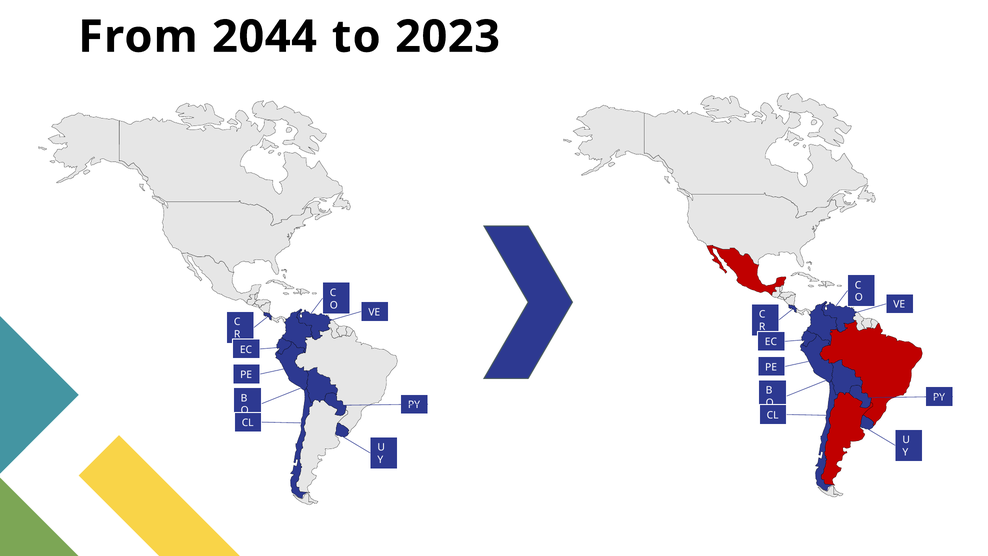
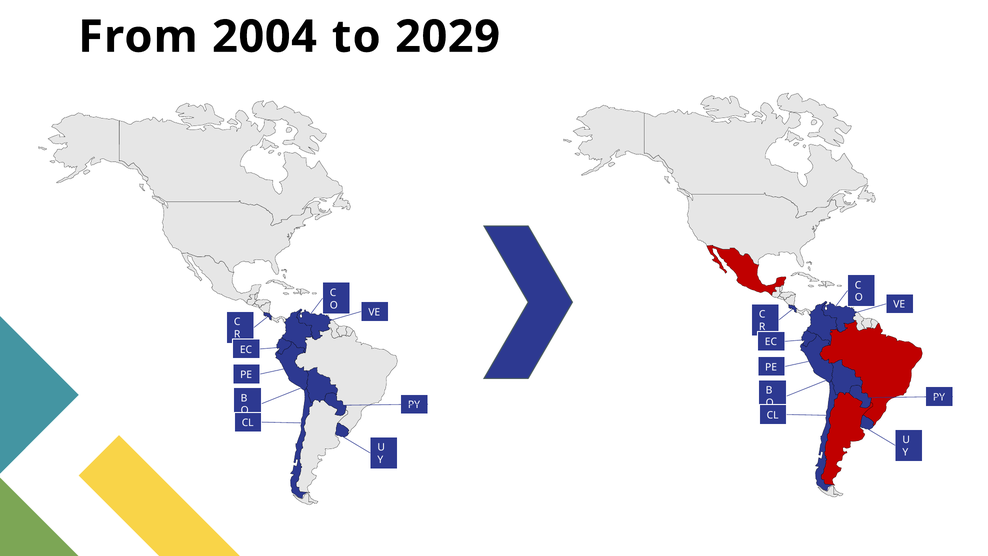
2044: 2044 -> 2004
2023: 2023 -> 2029
